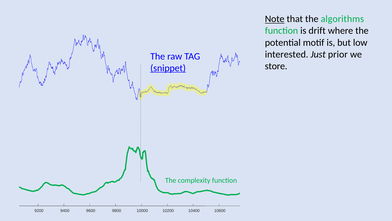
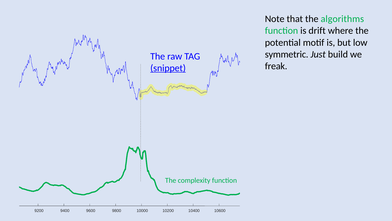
Note underline: present -> none
interested: interested -> symmetric
prior: prior -> build
store: store -> freak
